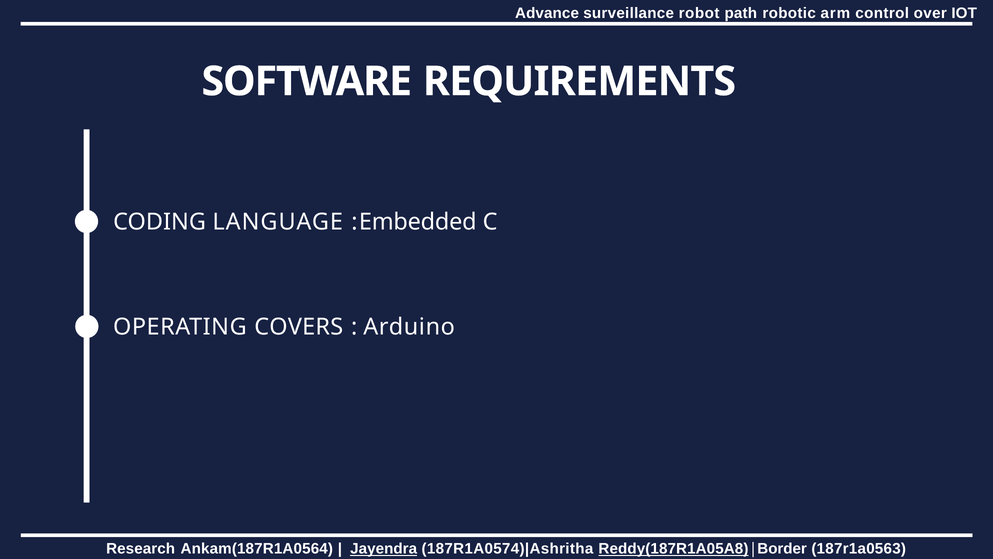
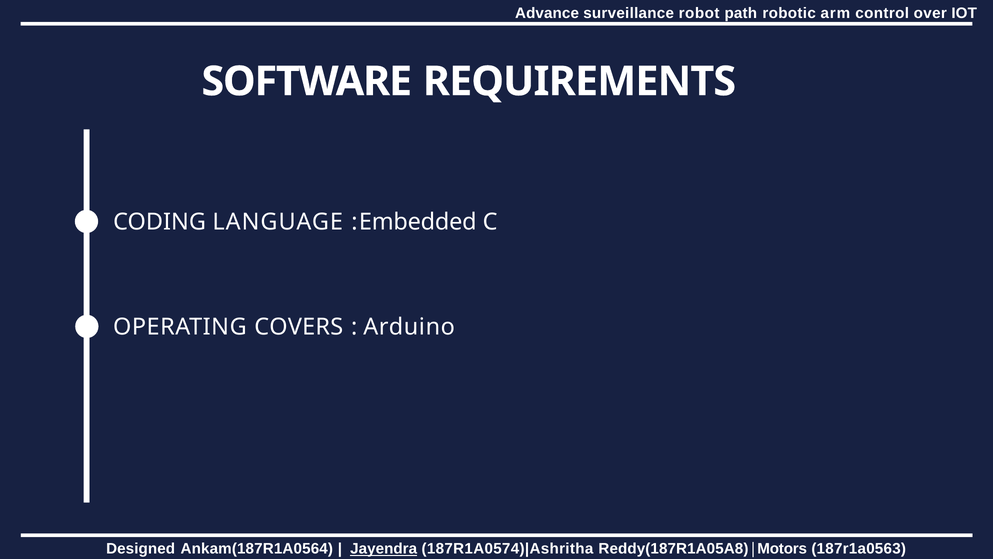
Research: Research -> Designed
Reddy(187R1A05A8 underline: present -> none
Border: Border -> Motors
